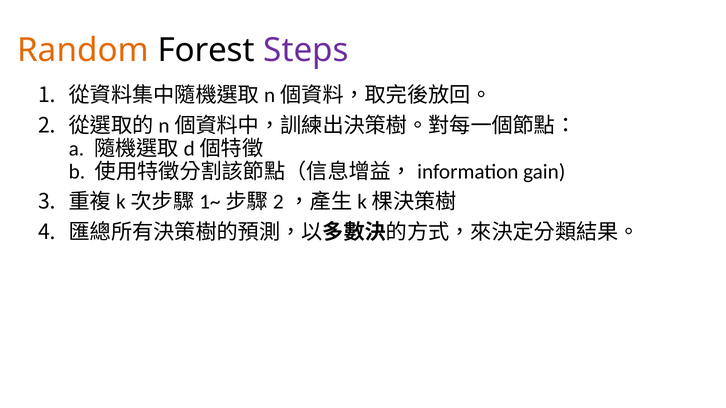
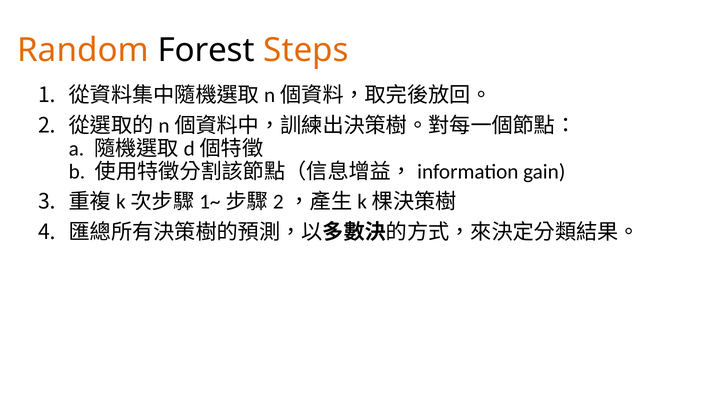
Steps colour: purple -> orange
